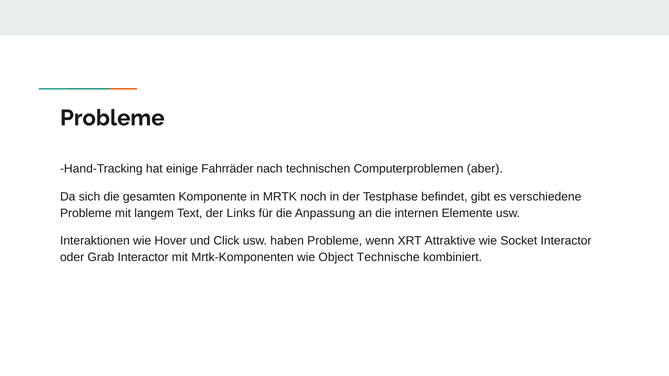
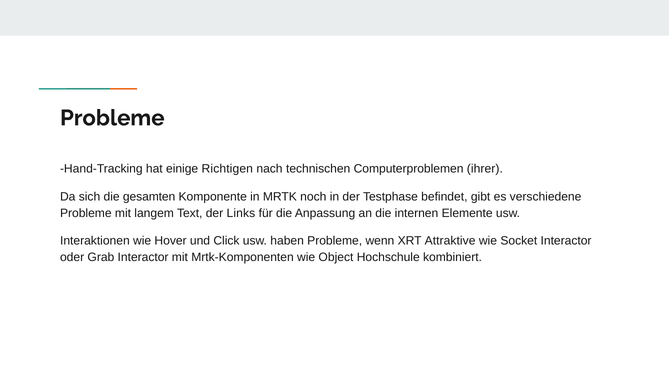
Fahrräder: Fahrräder -> Richtigen
aber: aber -> ihrer
Technische: Technische -> Hochschule
